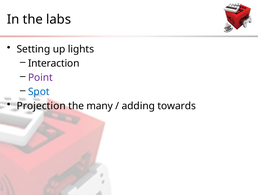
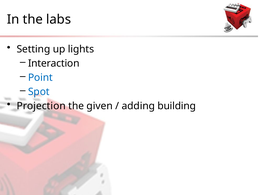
Point colour: purple -> blue
many: many -> given
towards: towards -> building
